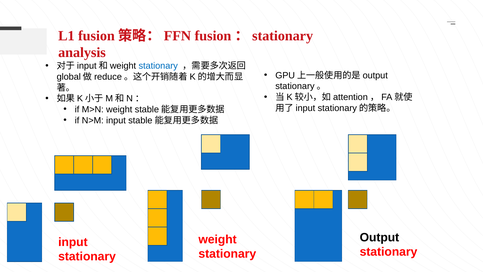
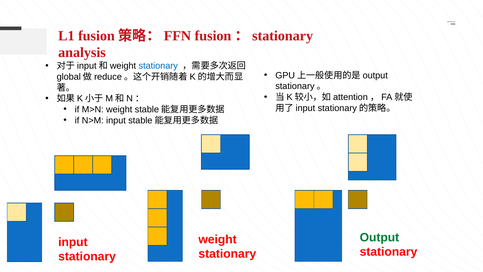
Output colour: black -> green
